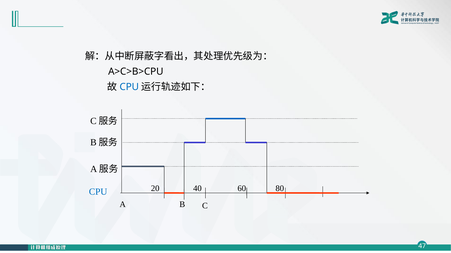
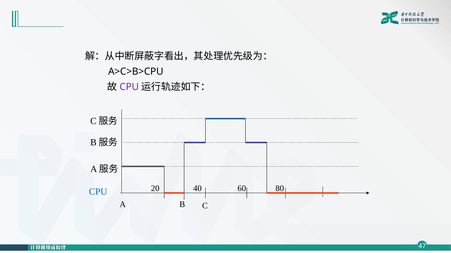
CPU at (129, 87) colour: blue -> purple
